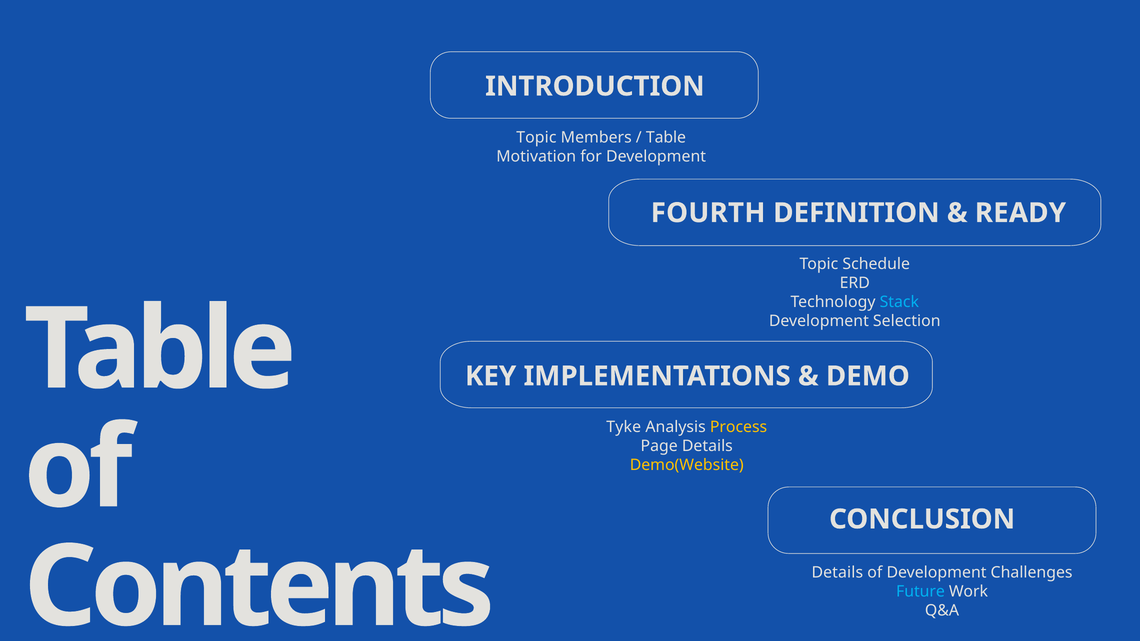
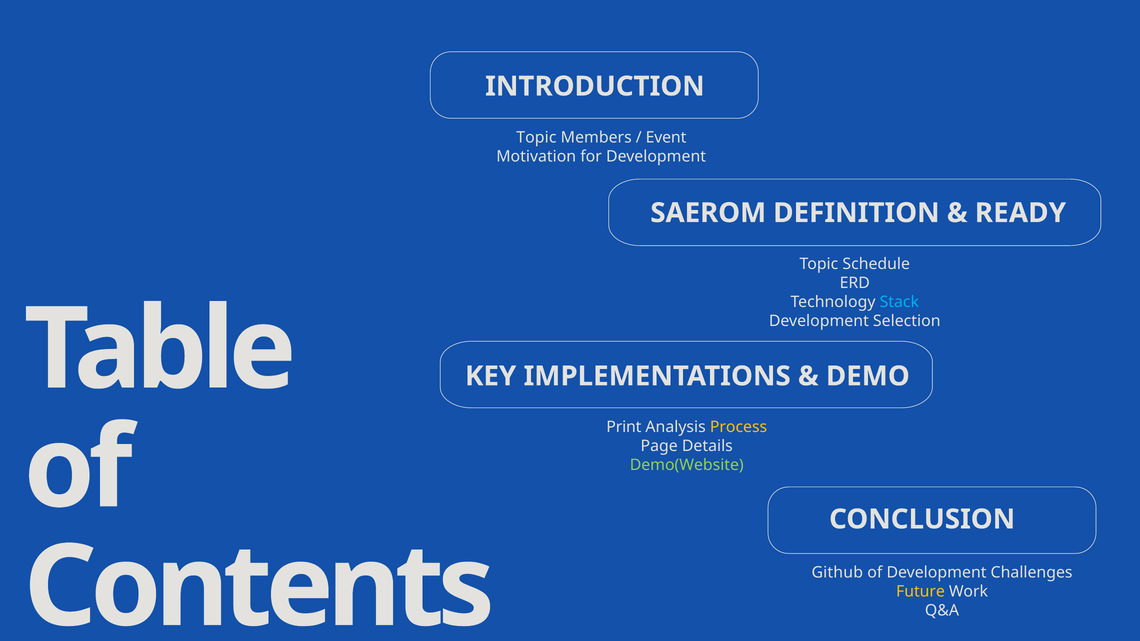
Table at (666, 138): Table -> Event
FOURTH: FOURTH -> SAEROM
Tyke: Tyke -> Print
Demo(Website colour: yellow -> light green
Details at (837, 573): Details -> Github
Future colour: light blue -> yellow
